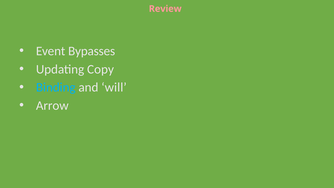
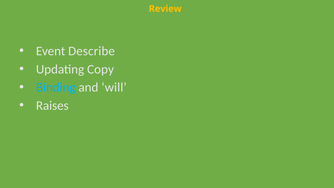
Review colour: pink -> yellow
Bypasses: Bypasses -> Describe
Arrow: Arrow -> Raises
